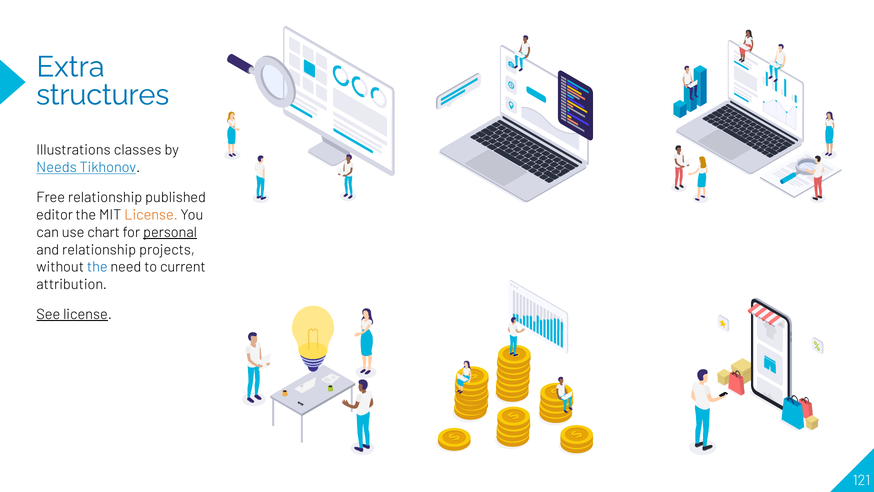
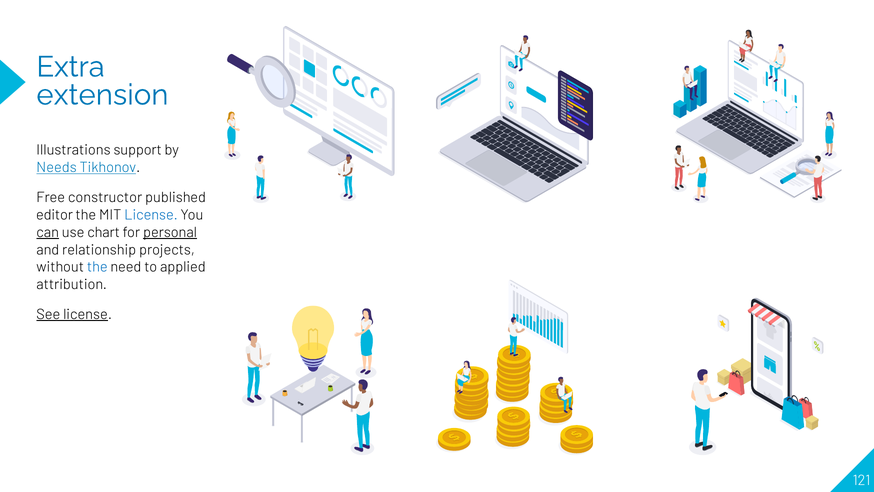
structures: structures -> extension
classes: classes -> support
Free relationship: relationship -> constructor
License at (151, 215) colour: orange -> blue
can underline: none -> present
current: current -> applied
